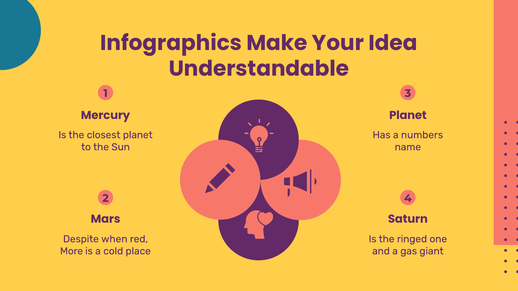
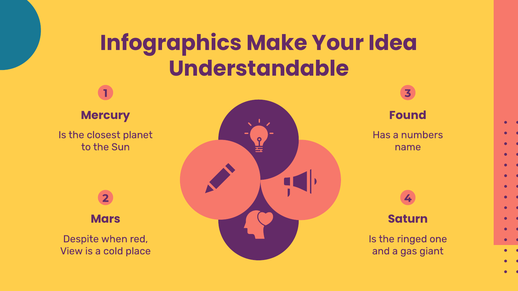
Planet at (408, 116): Planet -> Found
More: More -> View
